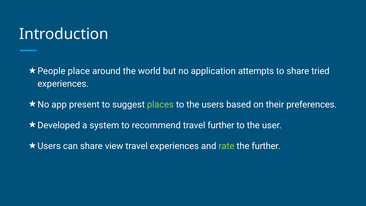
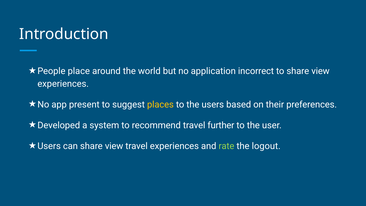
attempts: attempts -> incorrect
to share tried: tried -> view
places colour: light green -> yellow
the further: further -> logout
